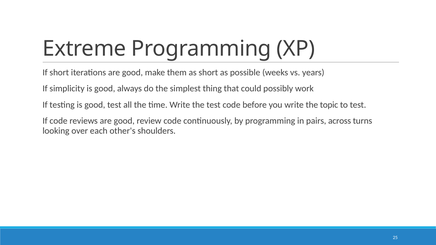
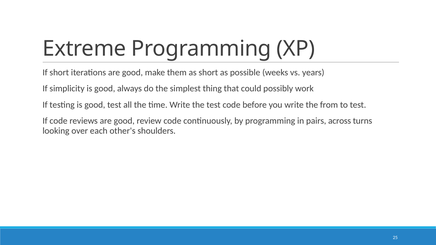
topic: topic -> from
